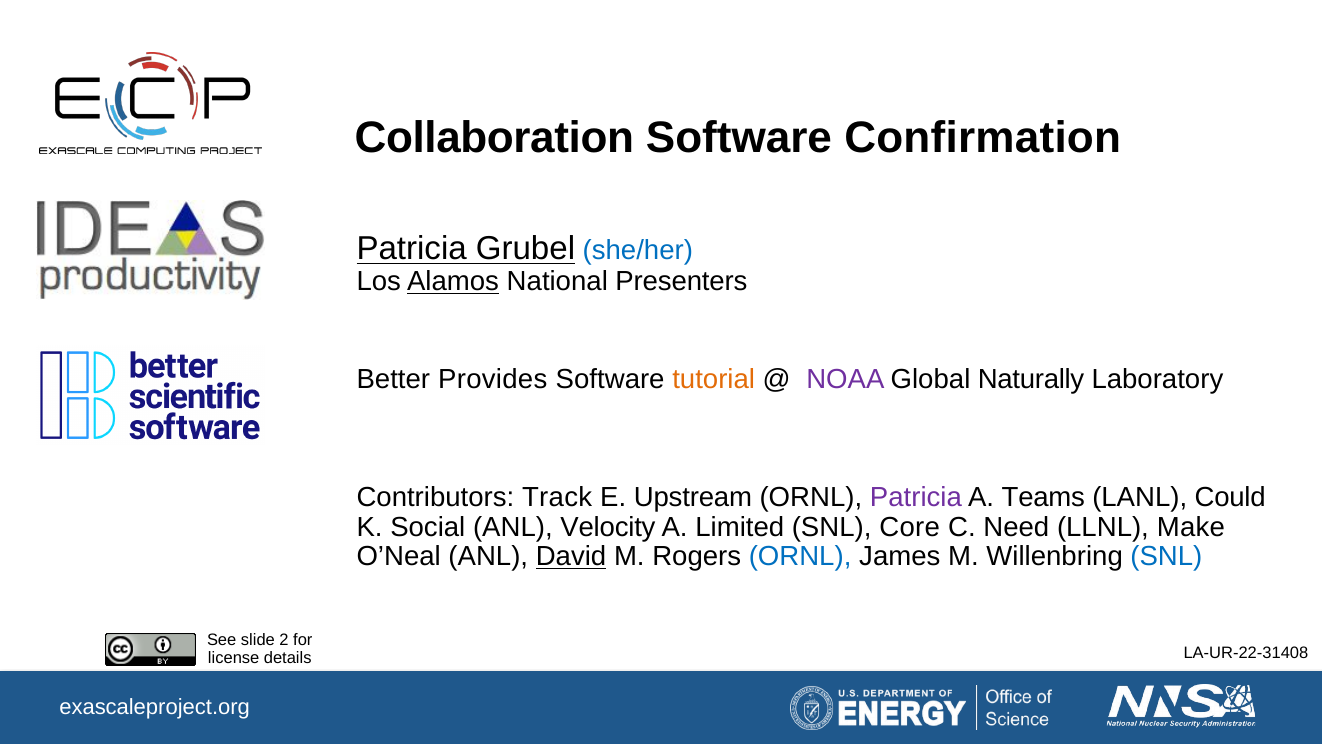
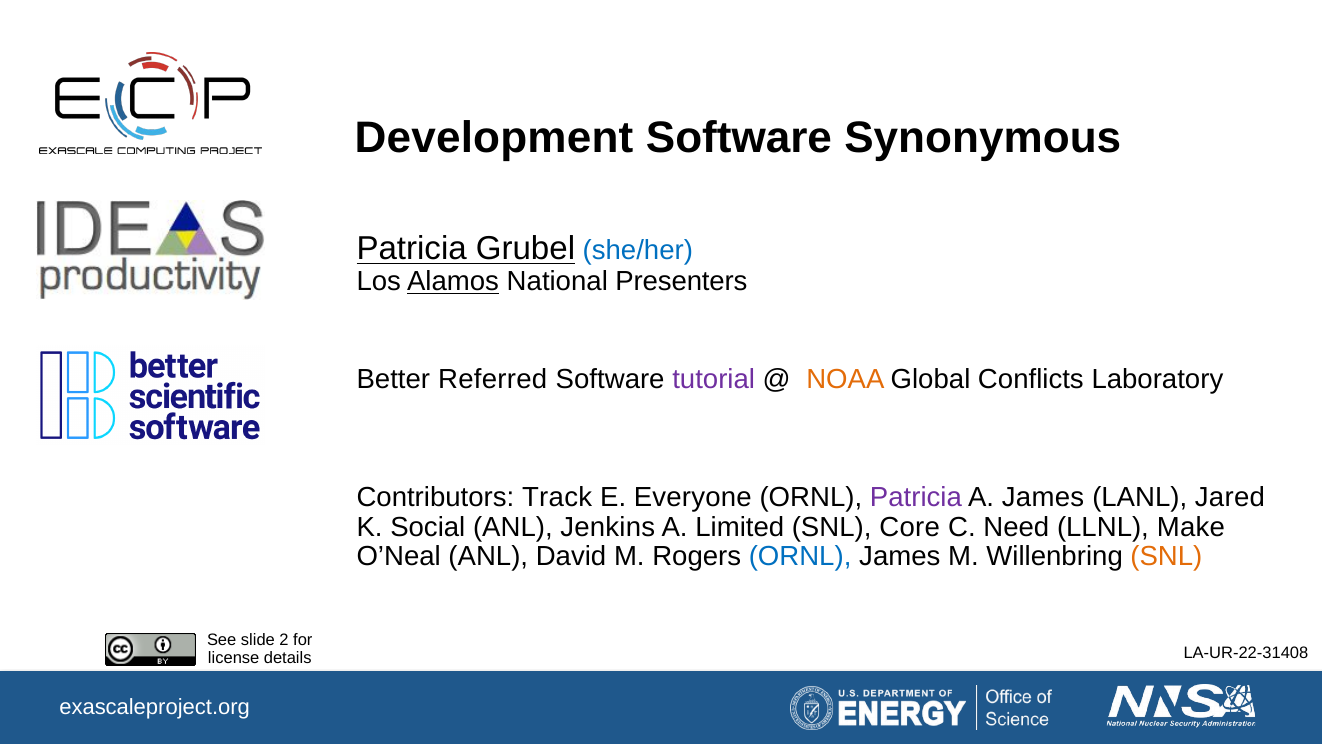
Collaboration: Collaboration -> Development
Confirmation: Confirmation -> Synonymous
Provides: Provides -> Referred
tutorial colour: orange -> purple
NOAA colour: purple -> orange
Naturally: Naturally -> Conflicts
Upstream: Upstream -> Everyone
A Teams: Teams -> James
Could: Could -> Jared
Velocity: Velocity -> Jenkins
David underline: present -> none
SNL at (1166, 557) colour: blue -> orange
